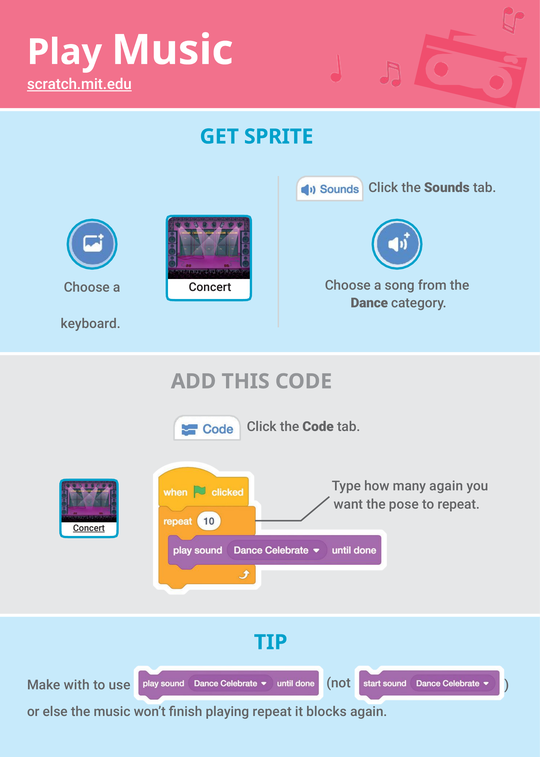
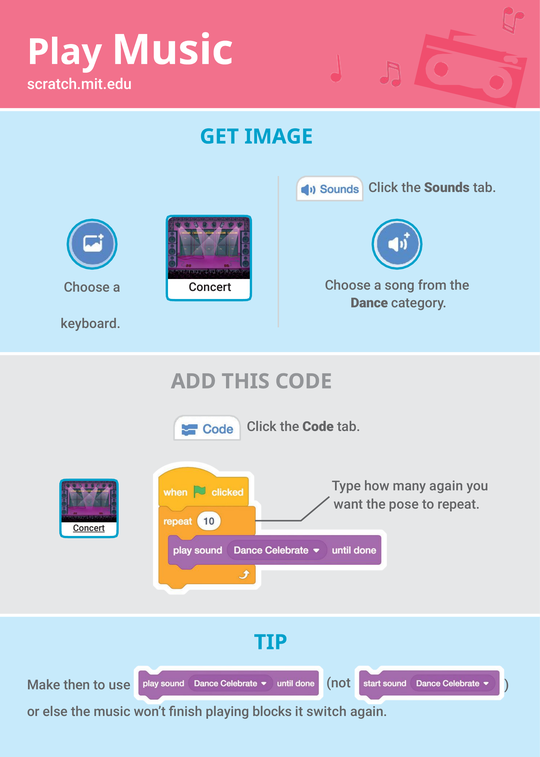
scratch.mit.edu underline: present -> none
SPRITE: SPRITE -> IMAGE
with: with -> then
playing repeat: repeat -> blocks
blocks: blocks -> switch
